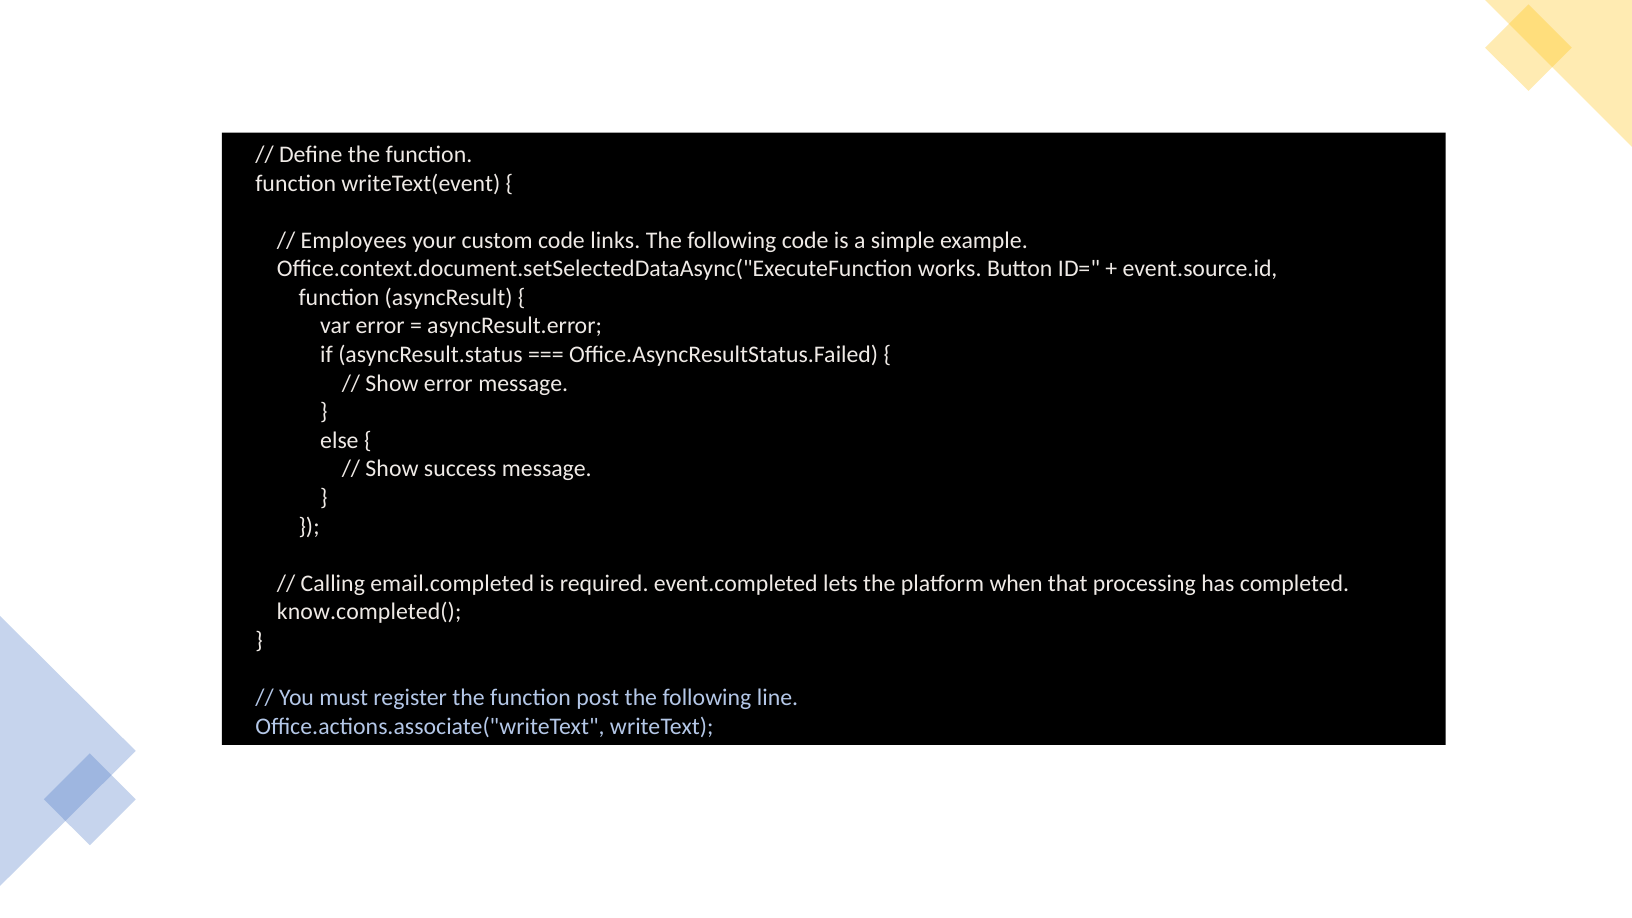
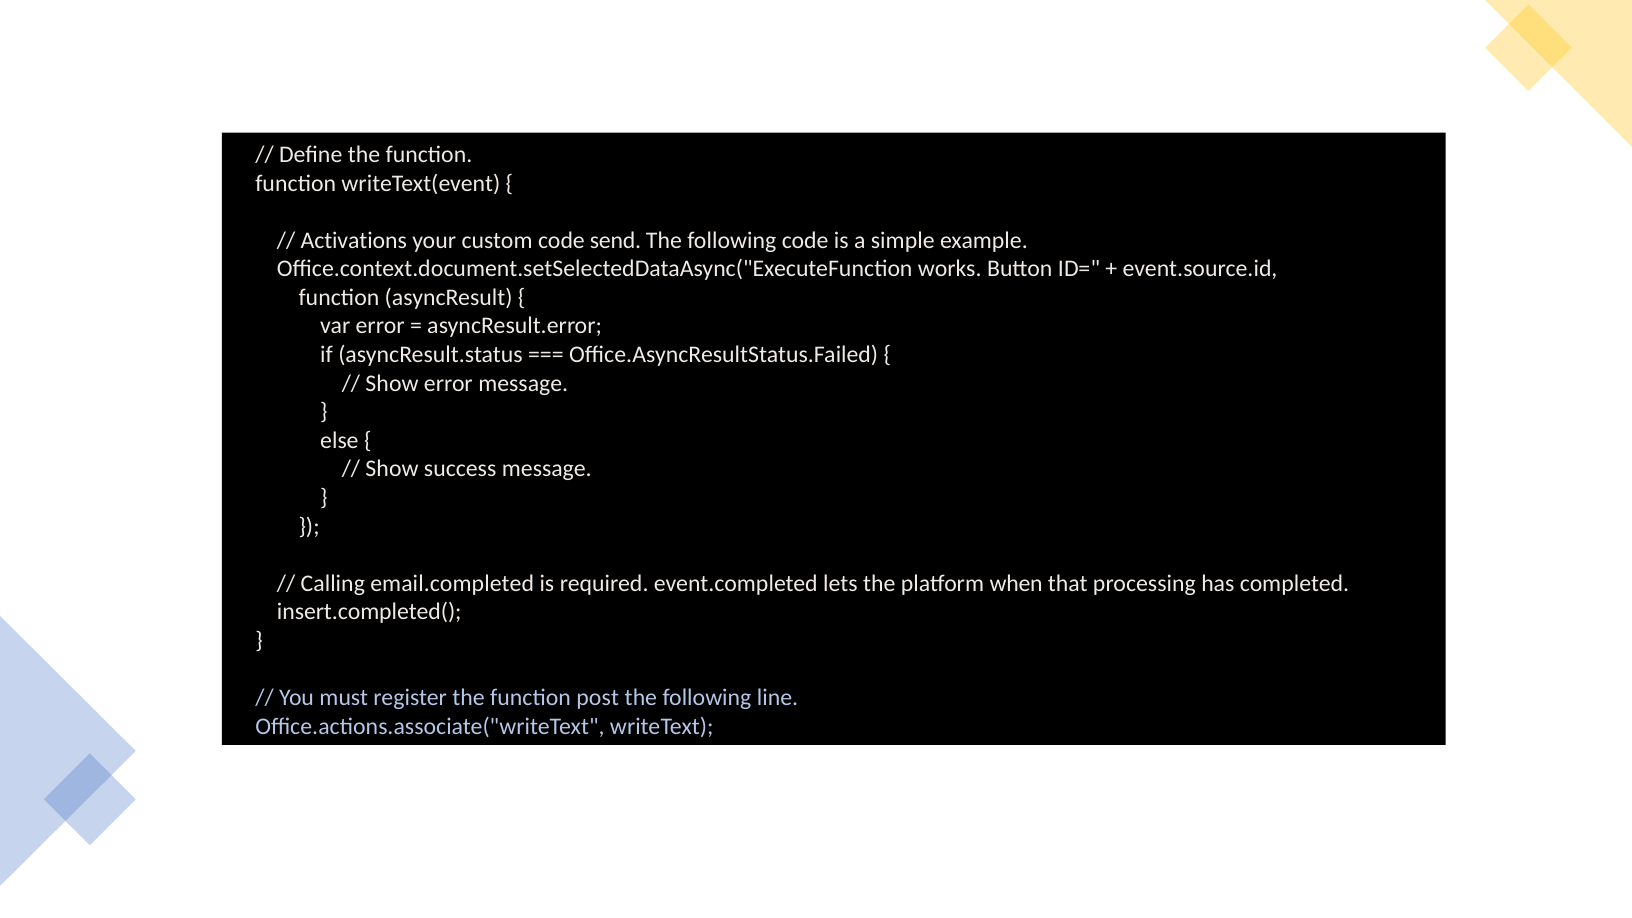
Employees: Employees -> Activations
links: links -> send
know.completed(: know.completed( -> insert.completed(
